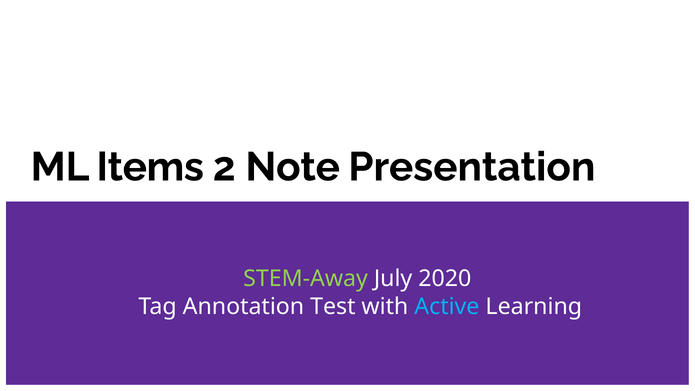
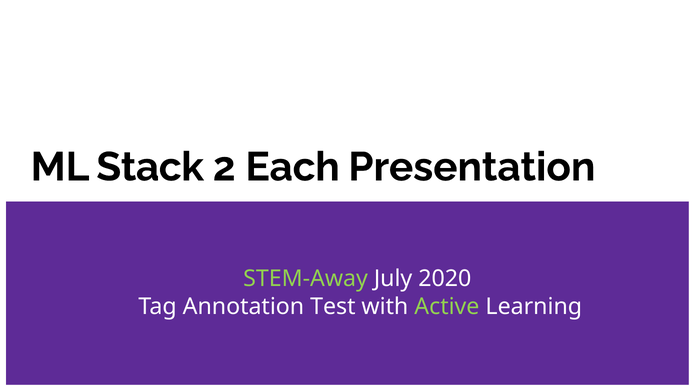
Items: Items -> Stack
Note: Note -> Each
Active colour: light blue -> light green
